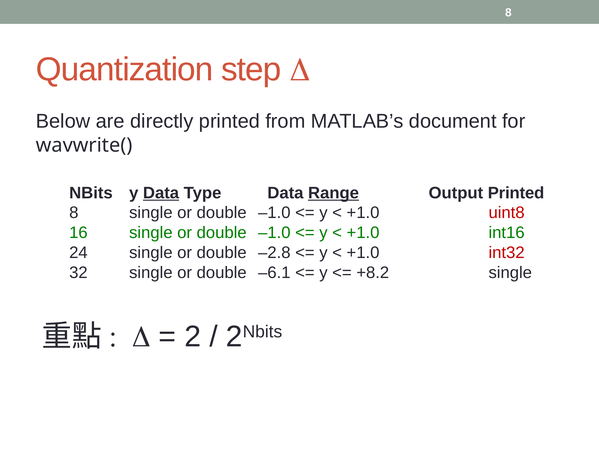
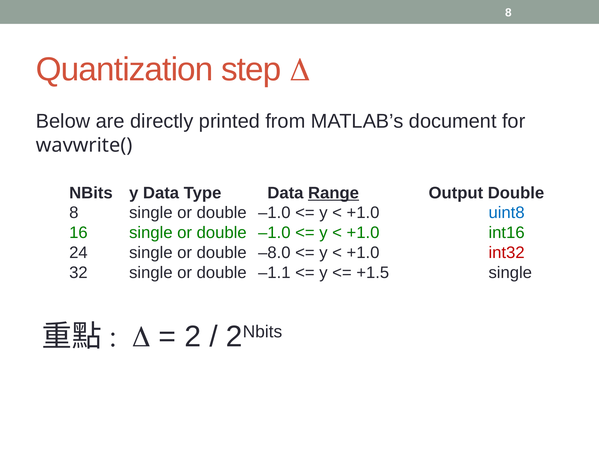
Data at (161, 193) underline: present -> none
Output Printed: Printed -> Double
uint8 colour: red -> blue
–2.8: –2.8 -> –8.0
–6.1: –6.1 -> –1.1
+8.2: +8.2 -> +1.5
